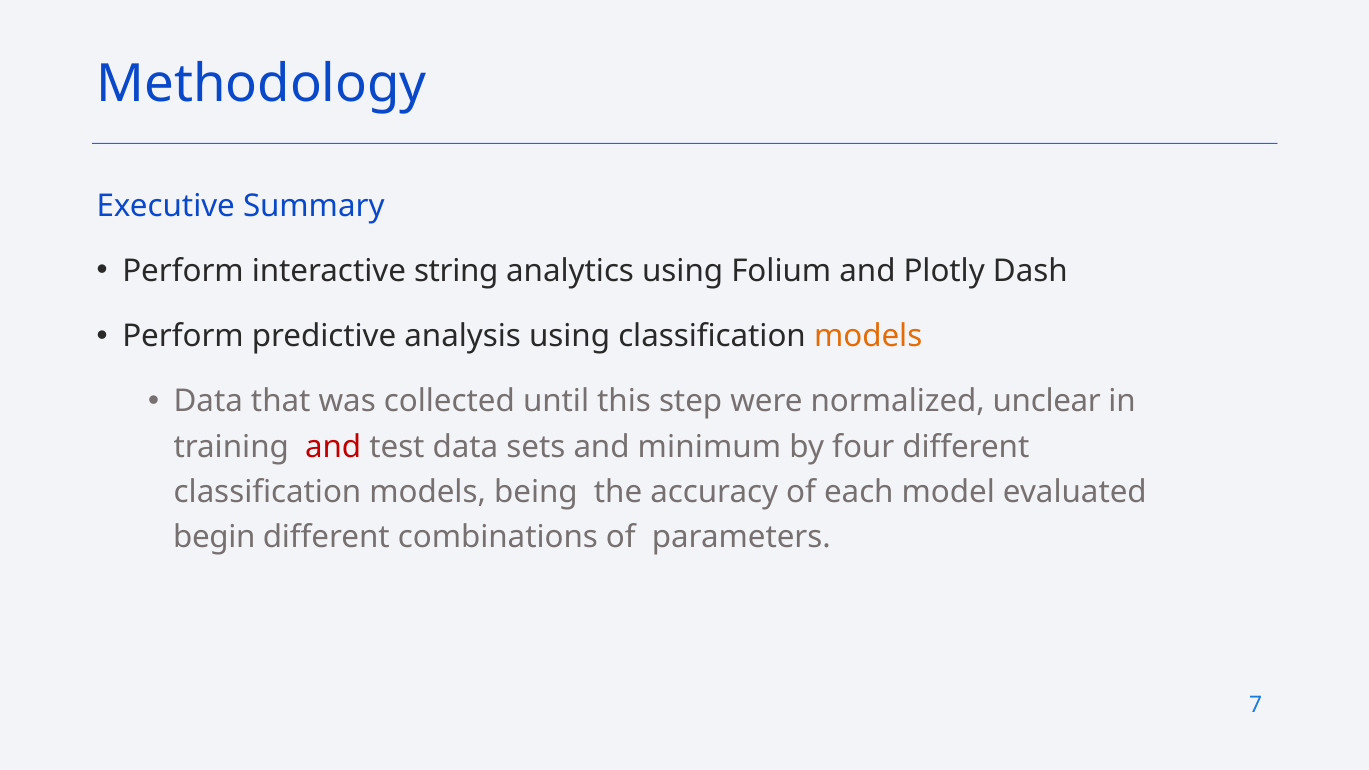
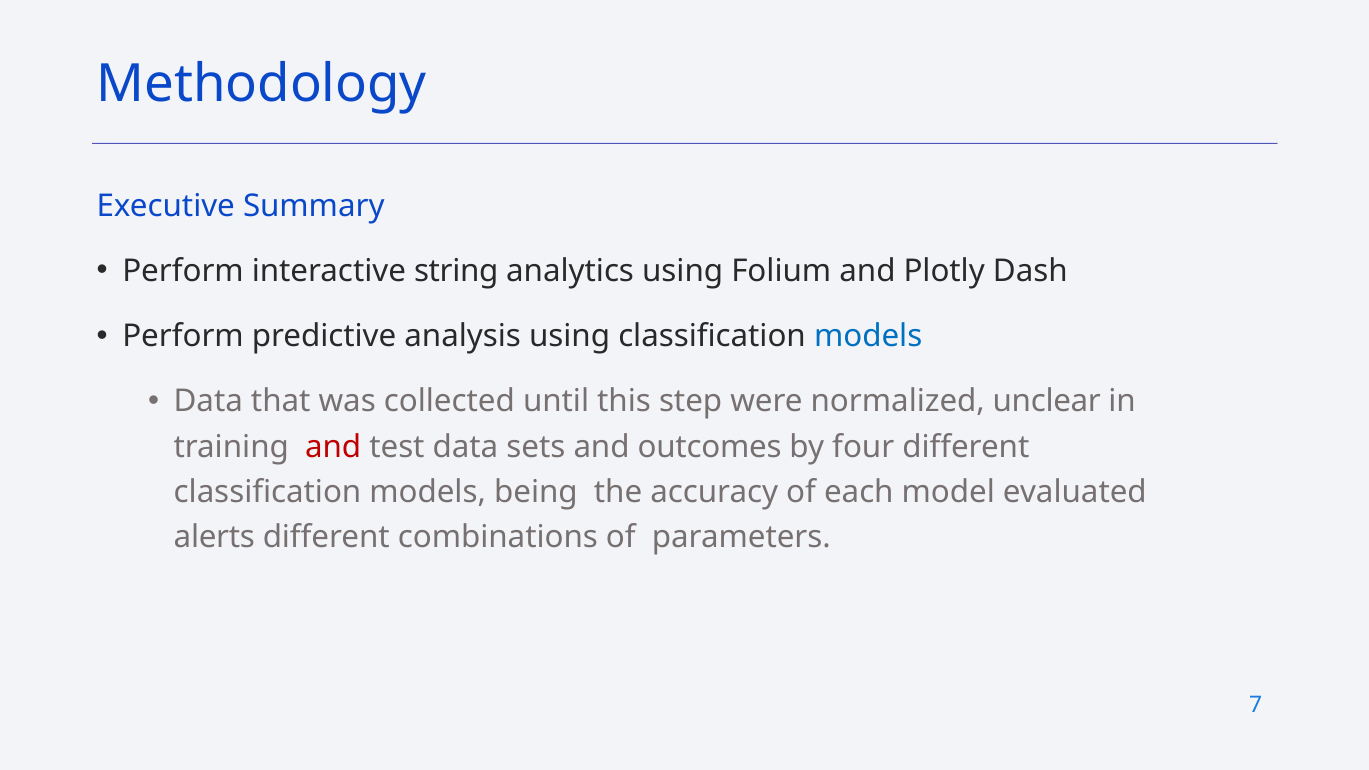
models at (868, 337) colour: orange -> blue
minimum: minimum -> outcomes
begin: begin -> alerts
